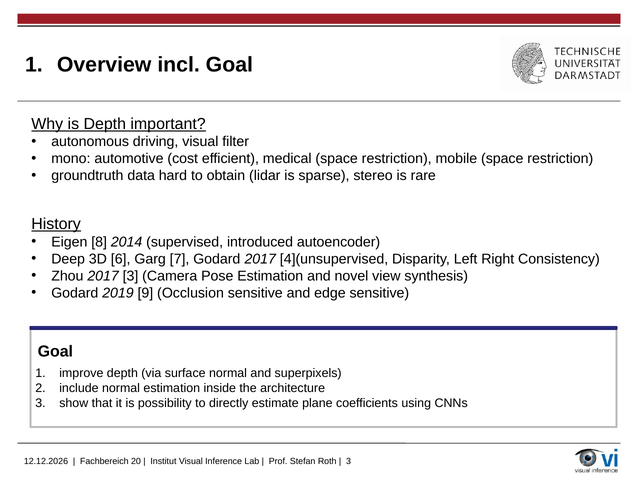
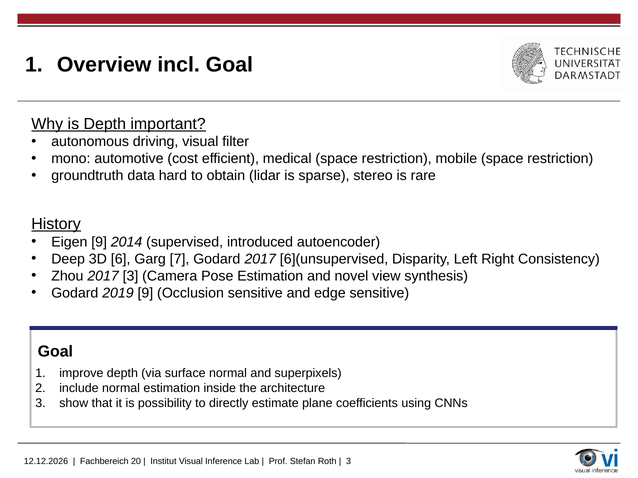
Eigen 8: 8 -> 9
4](unsupervised: 4](unsupervised -> 6](unsupervised
